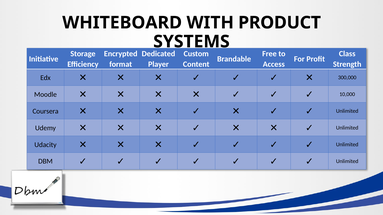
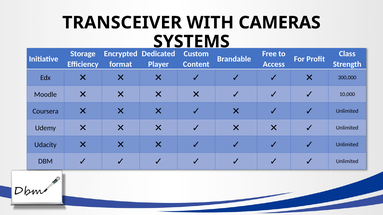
WHITEBOARD: WHITEBOARD -> TRANSCEIVER
PRODUCT: PRODUCT -> CAMERAS
